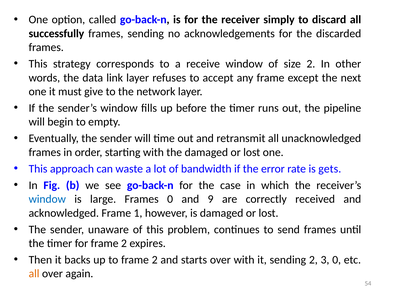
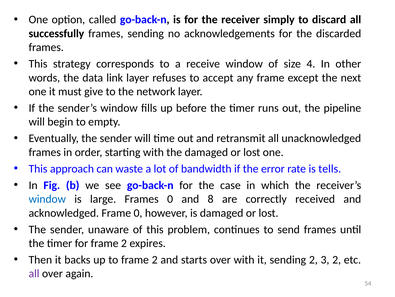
size 2: 2 -> 4
gets: gets -> tells
9: 9 -> 8
Frame 1: 1 -> 0
3 0: 0 -> 2
all at (34, 273) colour: orange -> purple
